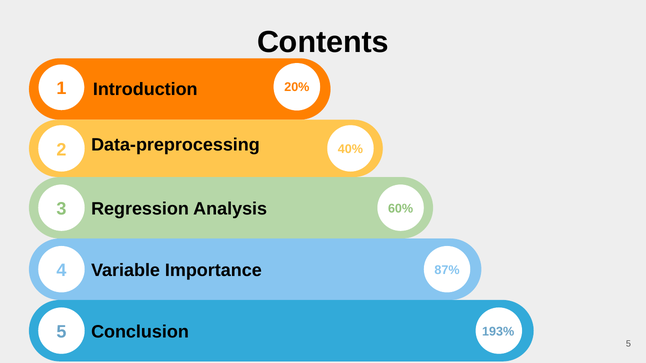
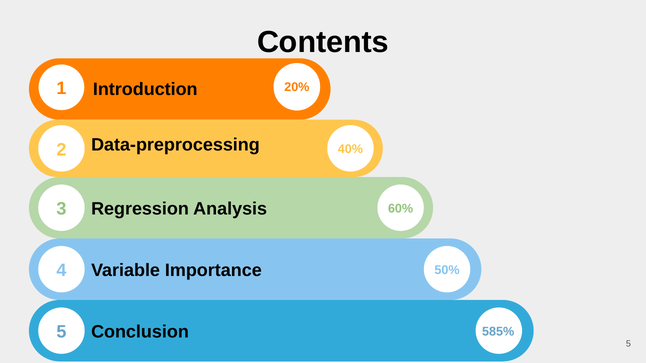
87%: 87% -> 50%
193%: 193% -> 585%
